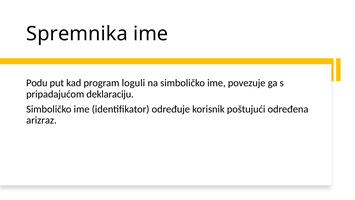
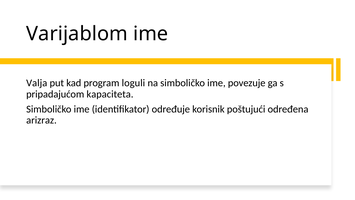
Spremnika: Spremnika -> Varijablom
Podu: Podu -> Valja
deklaraciju: deklaraciju -> kapaciteta
